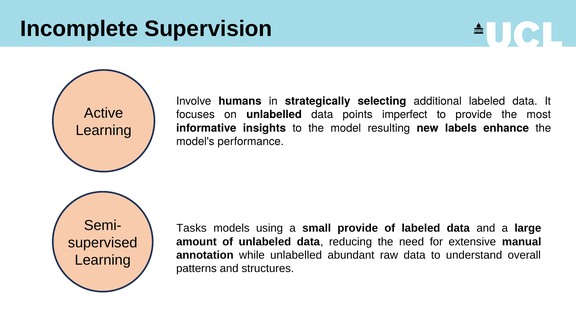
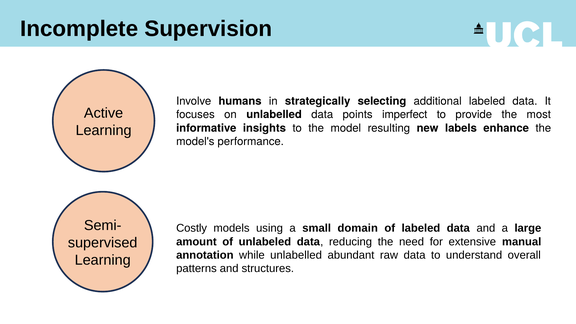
Tasks: Tasks -> Costly
small provide: provide -> domain
